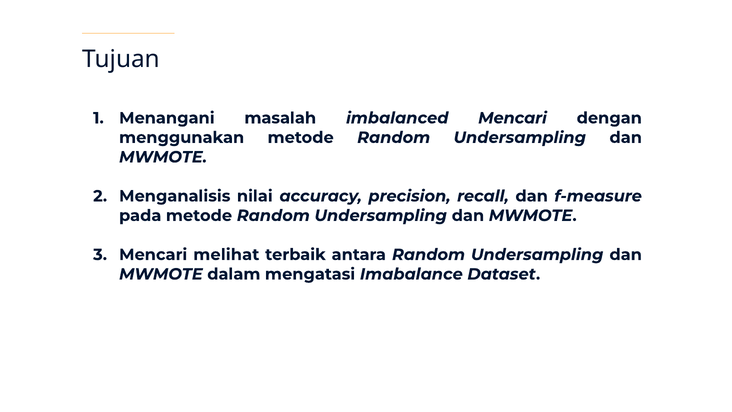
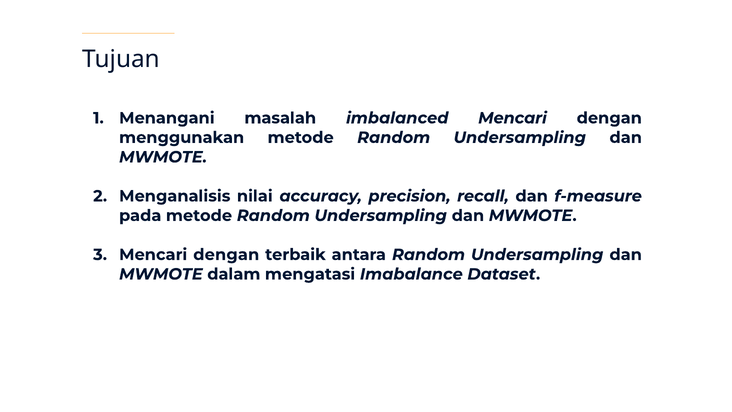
melihat at (226, 255): melihat -> dengan
